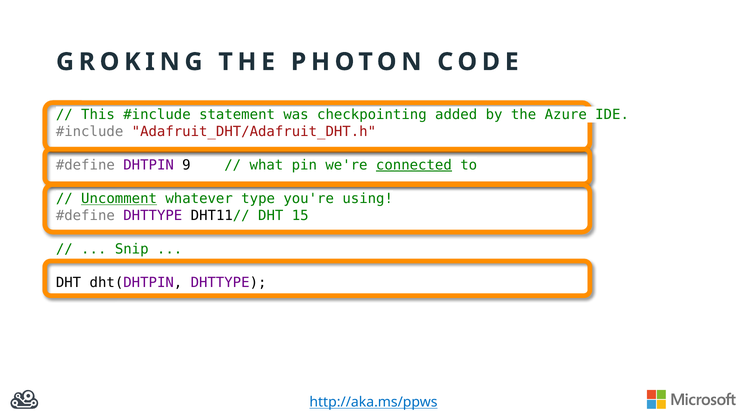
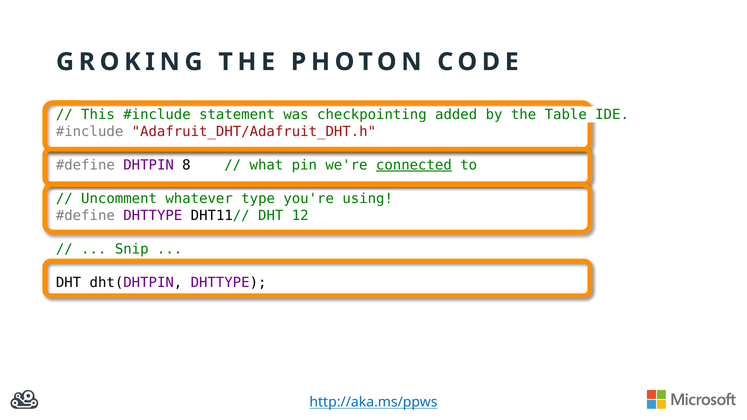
Azure: Azure -> Table
9: 9 -> 8
Uncomment underline: present -> none
15: 15 -> 12
